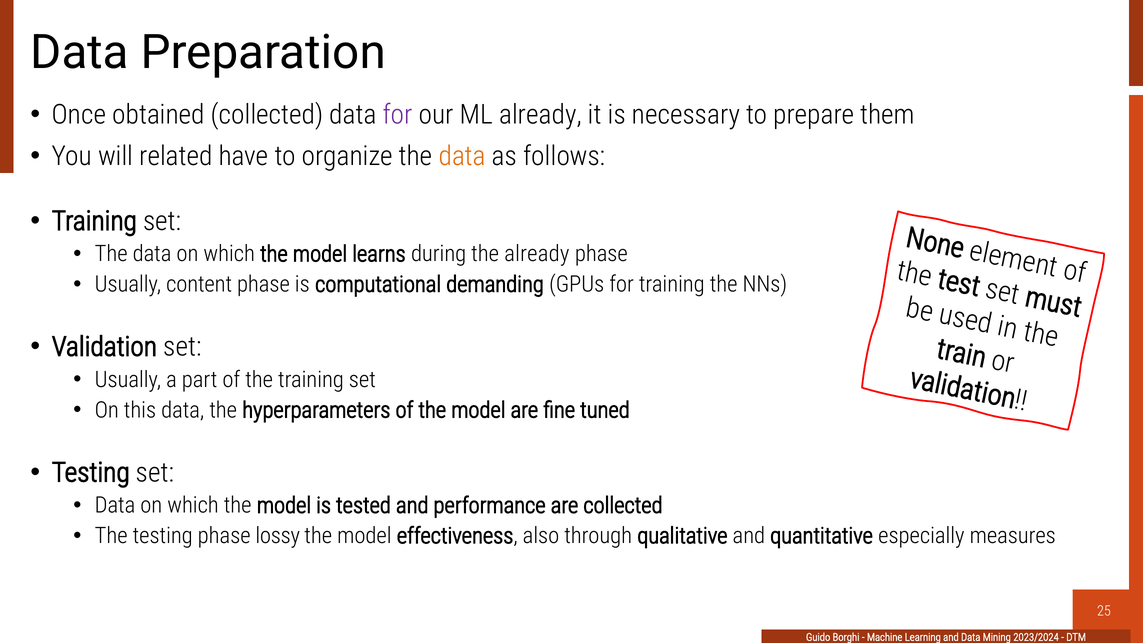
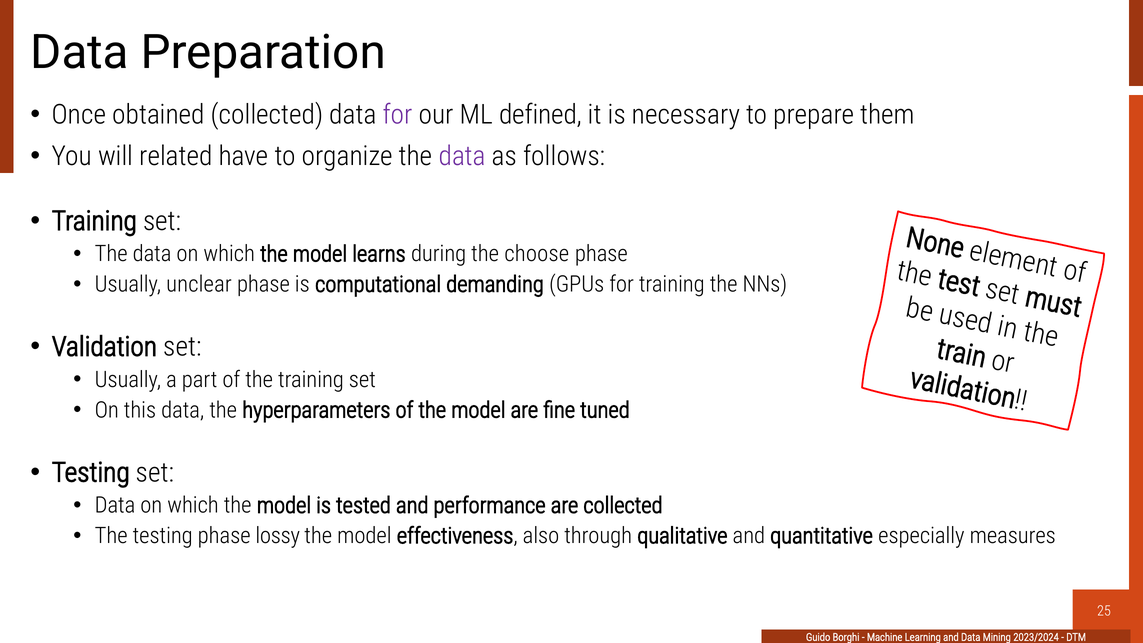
ML already: already -> defined
data at (462, 156) colour: orange -> purple
the already: already -> choose
content: content -> unclear
